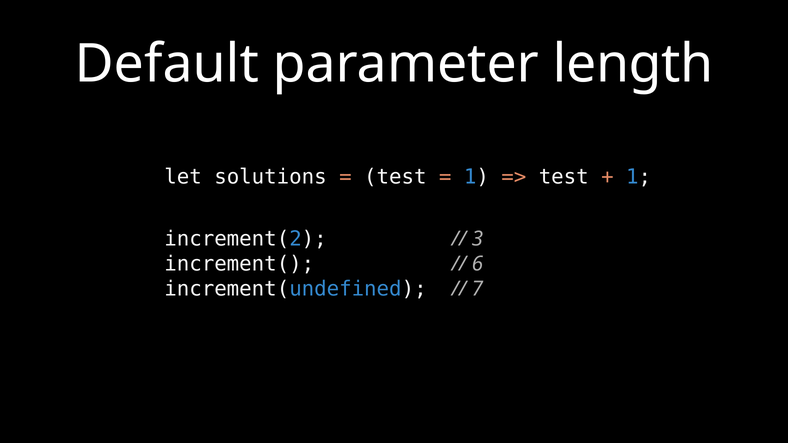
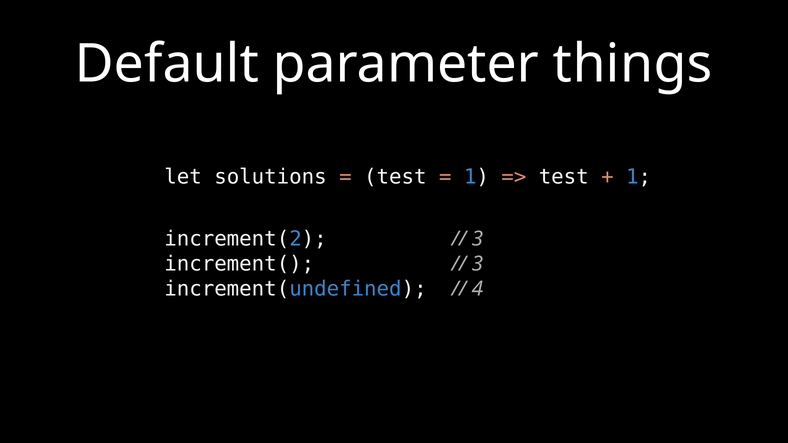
length: length -> things
6 at (477, 264): 6 -> 3
7: 7 -> 4
